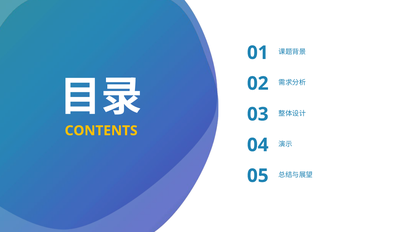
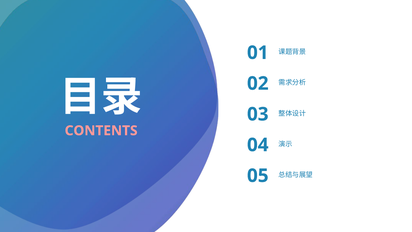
CONTENTS colour: yellow -> pink
